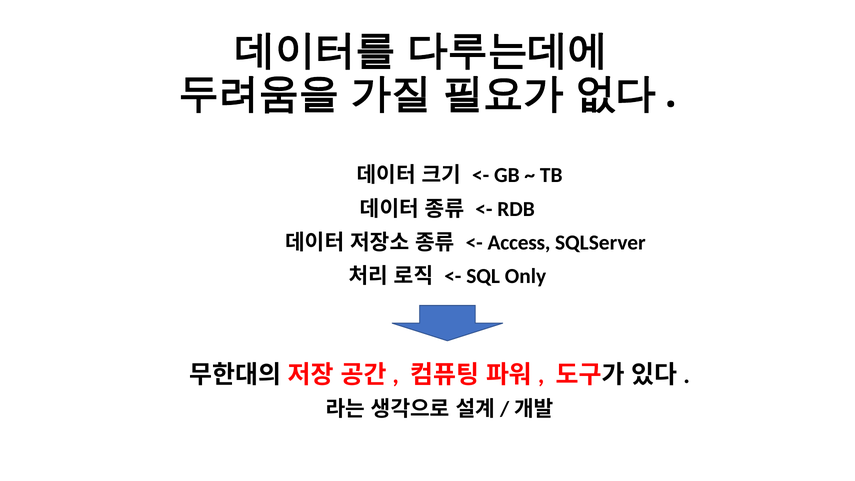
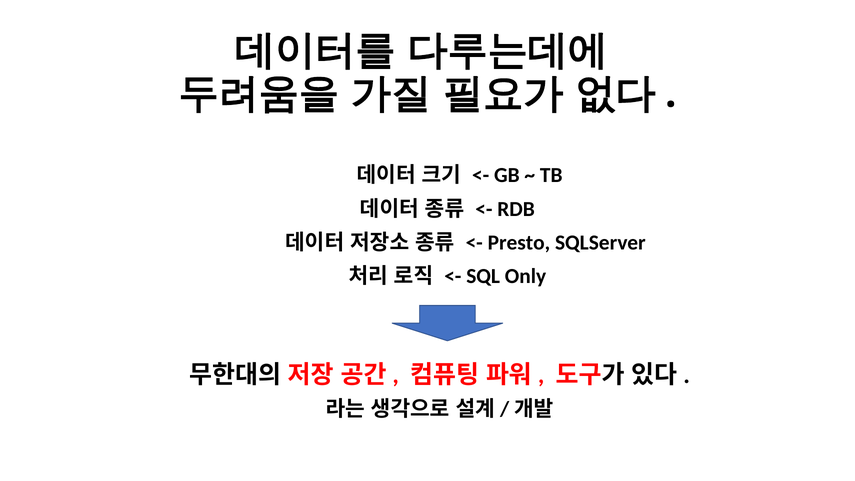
Access: Access -> Presto
